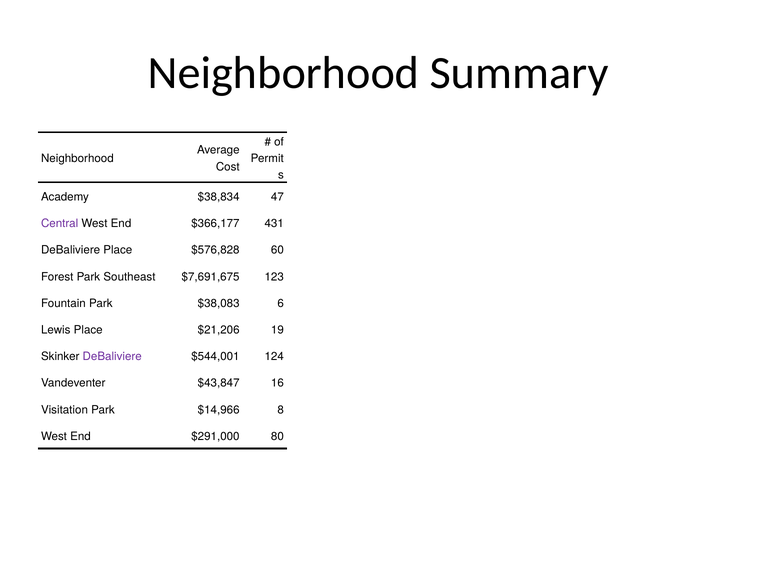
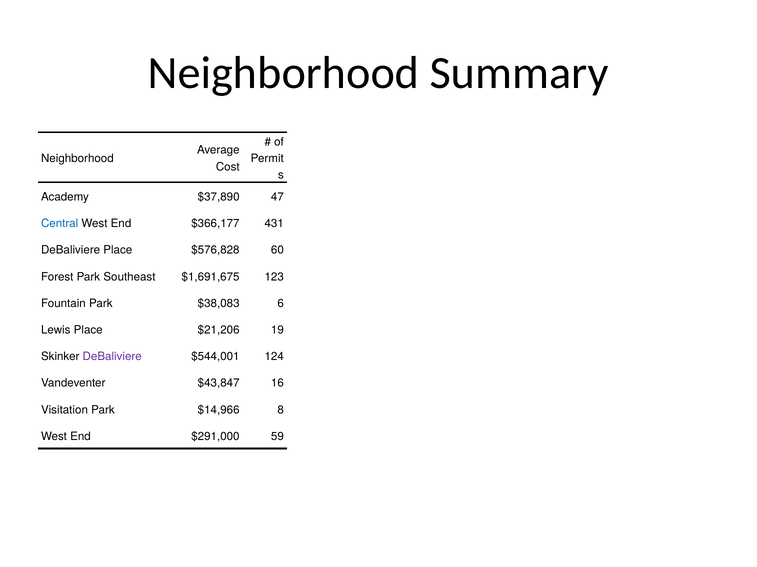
$38,834: $38,834 -> $37,890
Central colour: purple -> blue
$7,691,675: $7,691,675 -> $1,691,675
80: 80 -> 59
